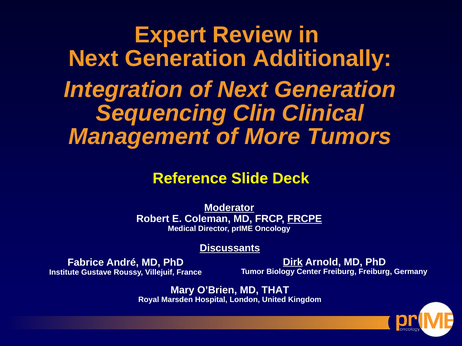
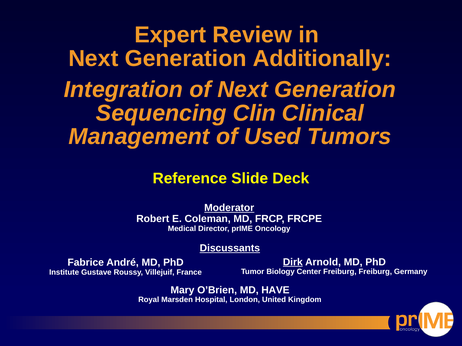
More: More -> Used
FRCPE underline: present -> none
THAT: THAT -> HAVE
